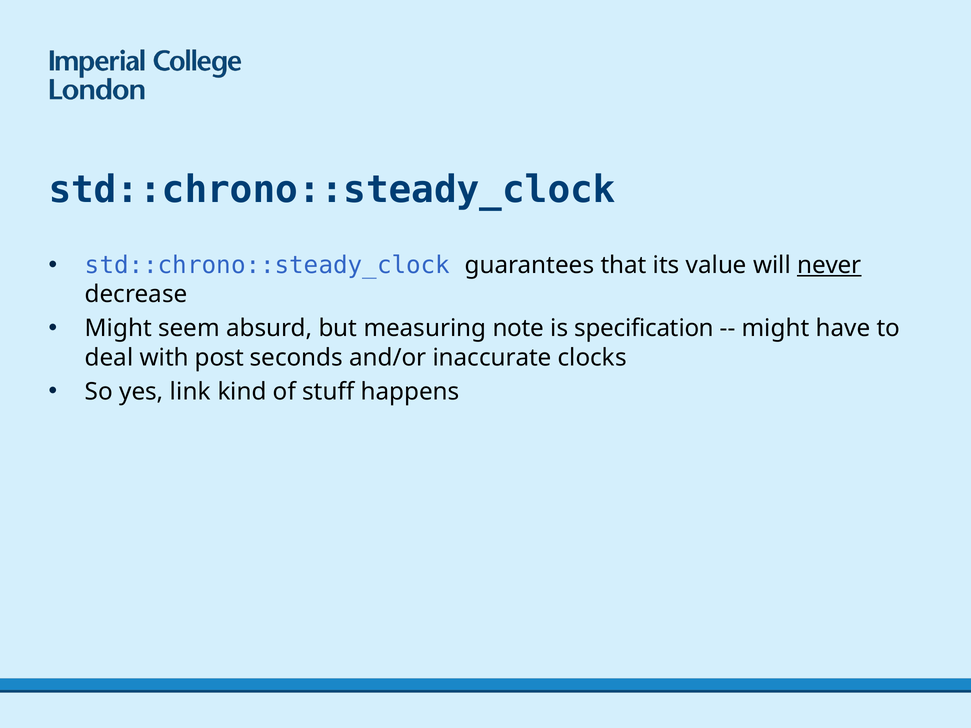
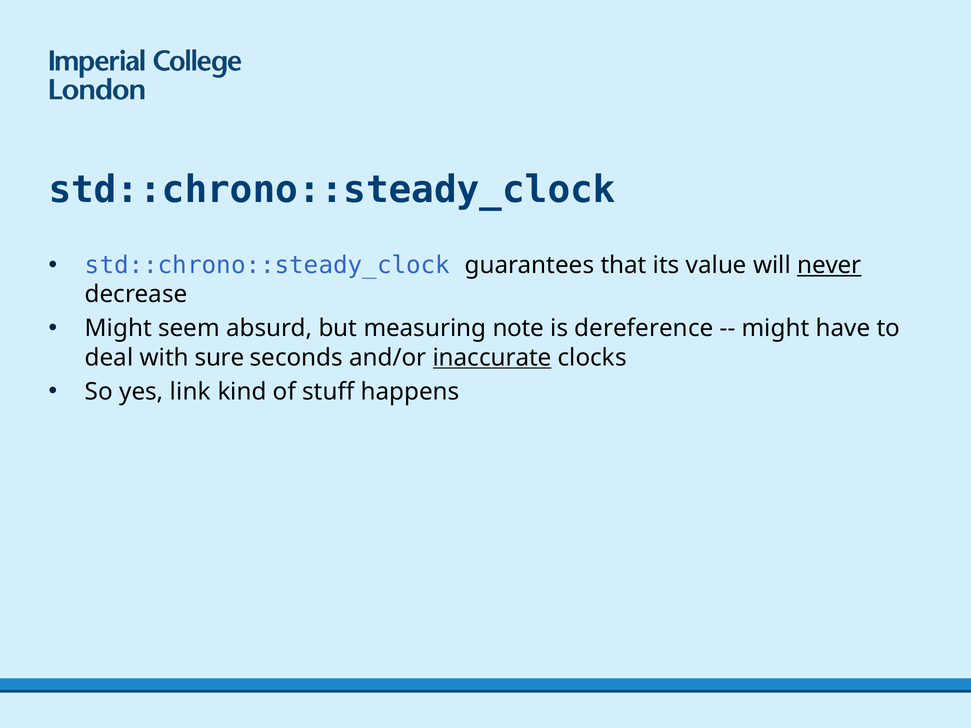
specification: specification -> dereference
post: post -> sure
inaccurate underline: none -> present
